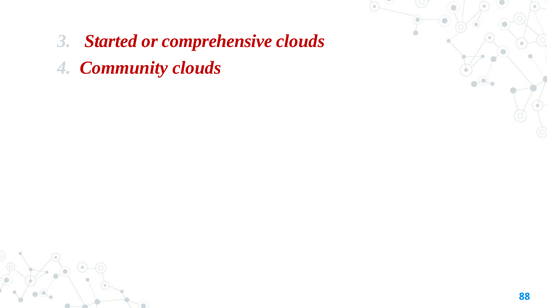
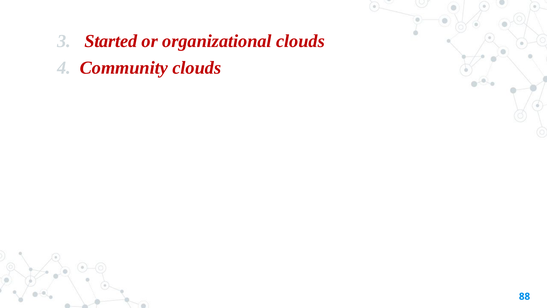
comprehensive: comprehensive -> organizational
